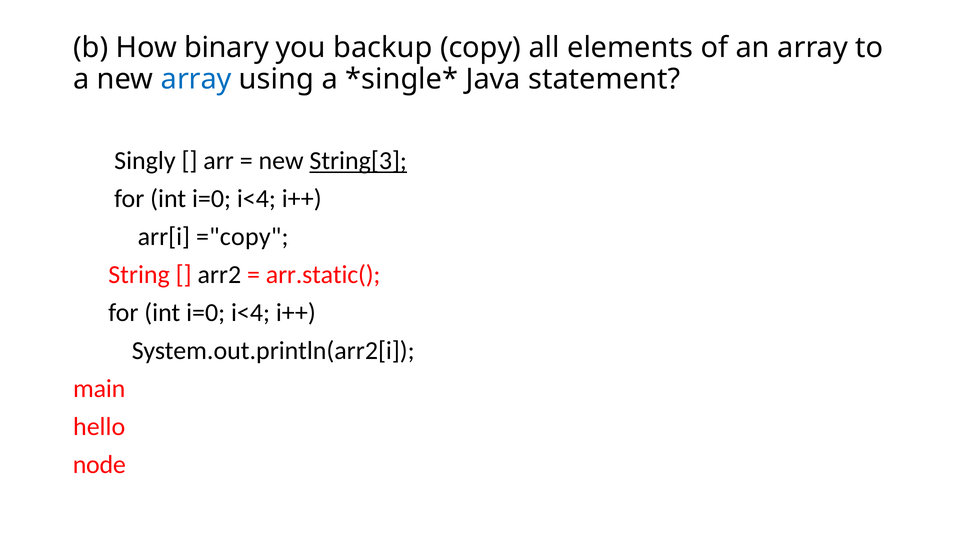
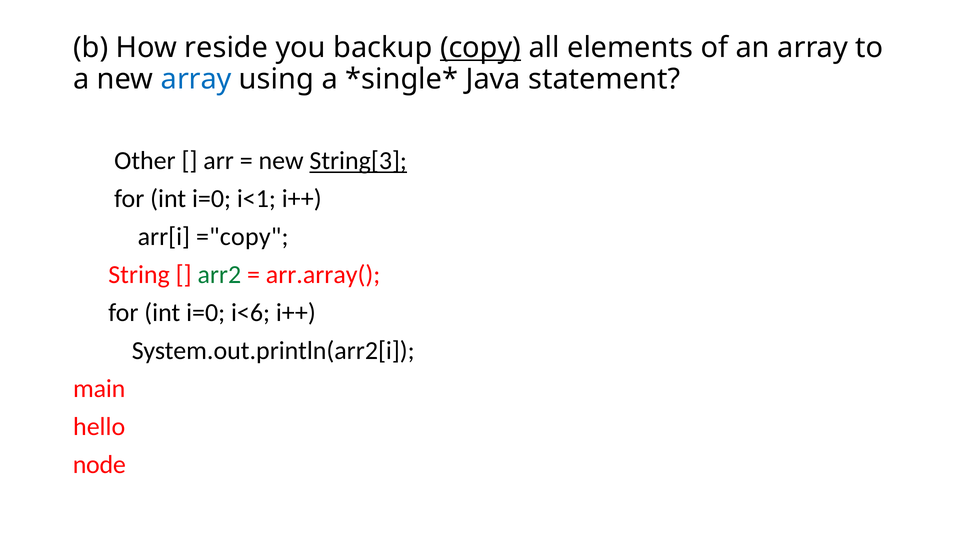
binary: binary -> reside
copy underline: none -> present
Singly: Singly -> Other
i<4 at (256, 199): i<4 -> i<1
arr2 colour: black -> green
arr.static(: arr.static( -> arr.array(
i<4 at (250, 313): i<4 -> i<6
